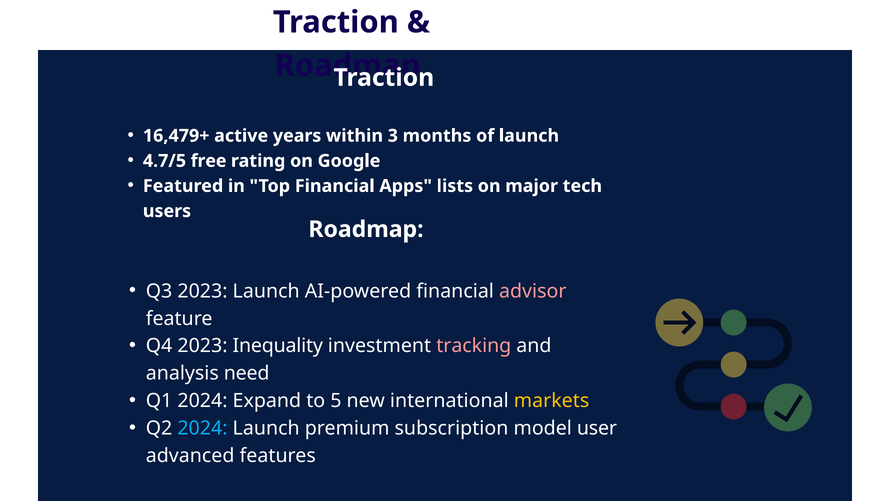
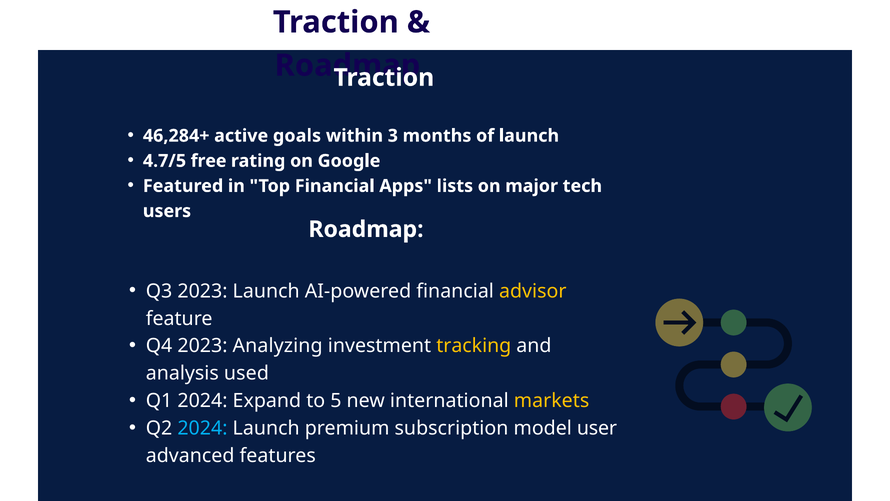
16,479+: 16,479+ -> 46,284+
years: years -> goals
advisor colour: pink -> yellow
Inequality: Inequality -> Analyzing
tracking colour: pink -> yellow
need: need -> used
